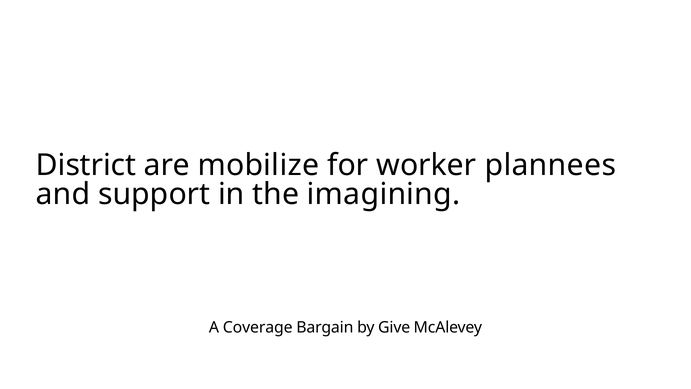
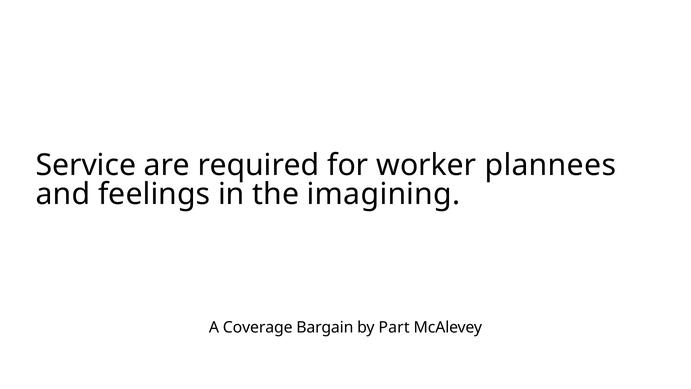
District: District -> Service
mobilize: mobilize -> required
support: support -> feelings
Give: Give -> Part
